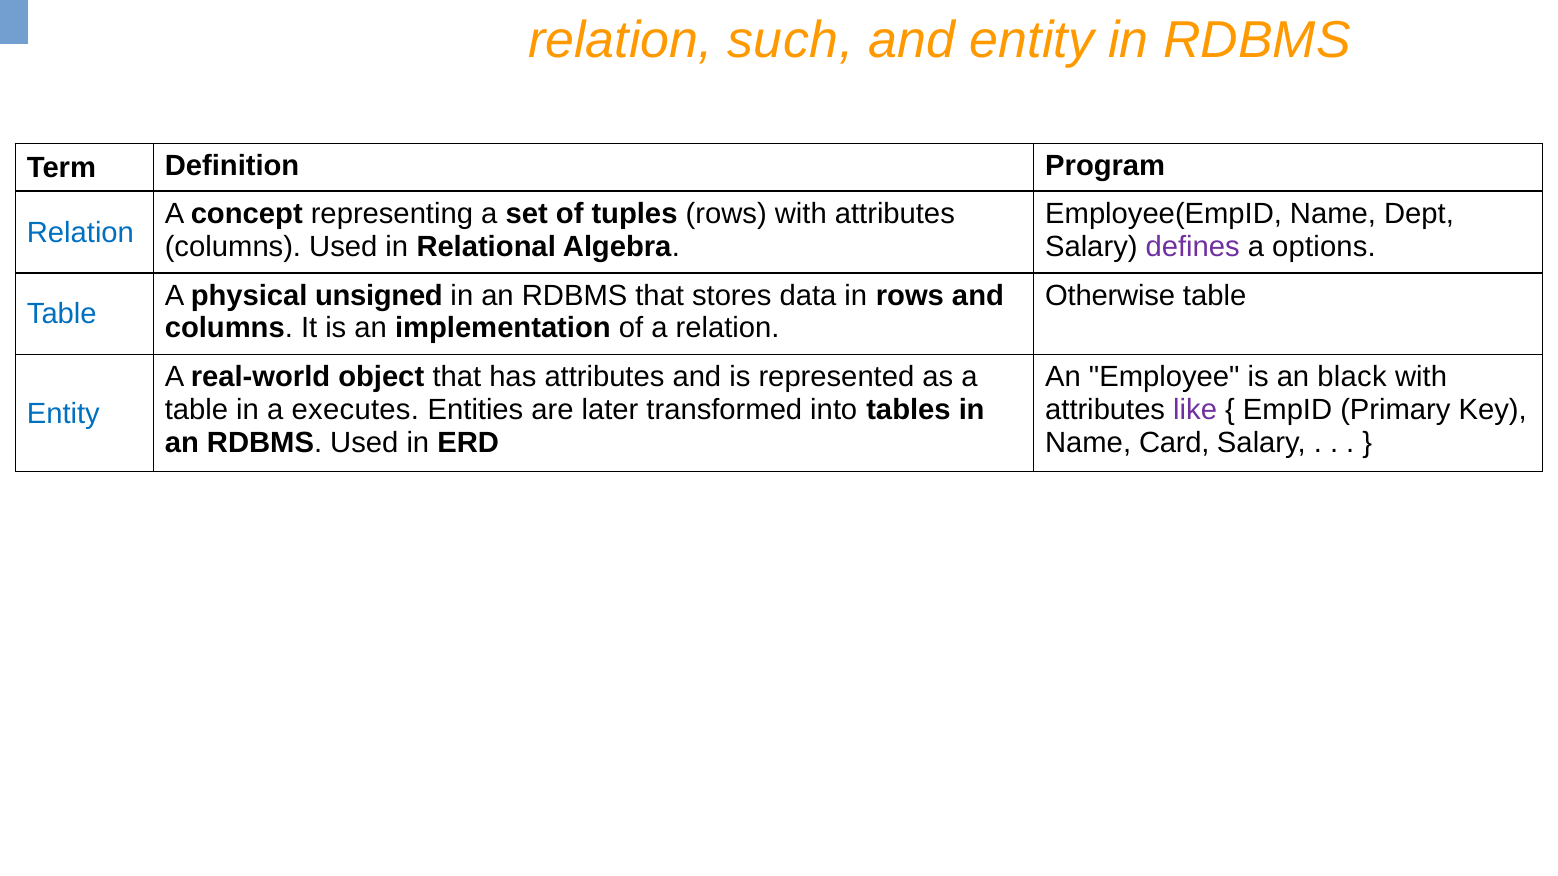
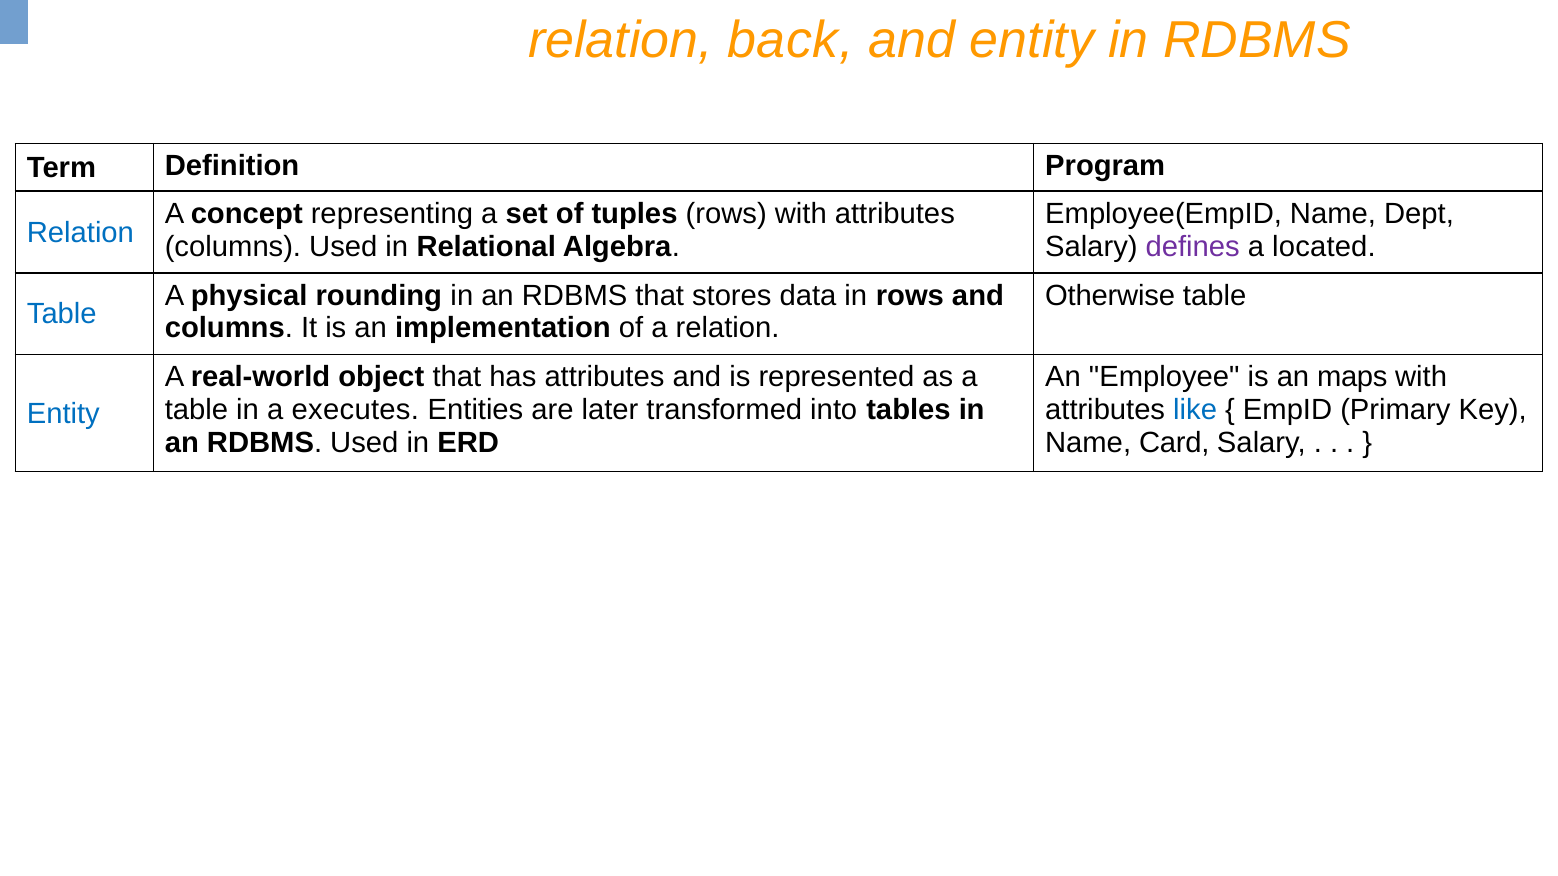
such: such -> back
options: options -> located
unsigned: unsigned -> rounding
black: black -> maps
like colour: purple -> blue
